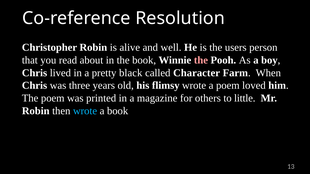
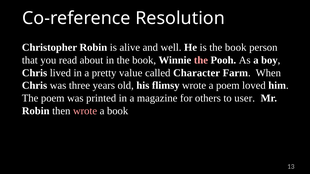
is the users: users -> book
black: black -> value
little: little -> user
wrote at (85, 111) colour: light blue -> pink
